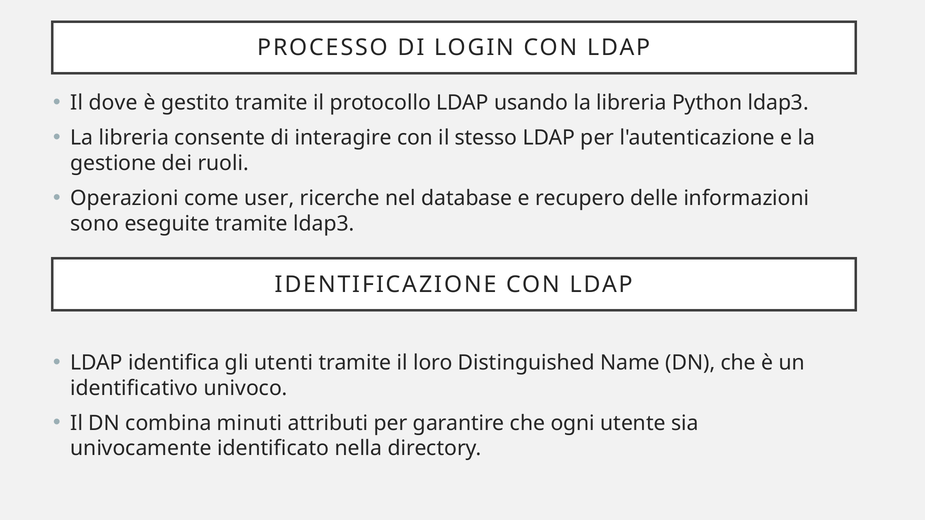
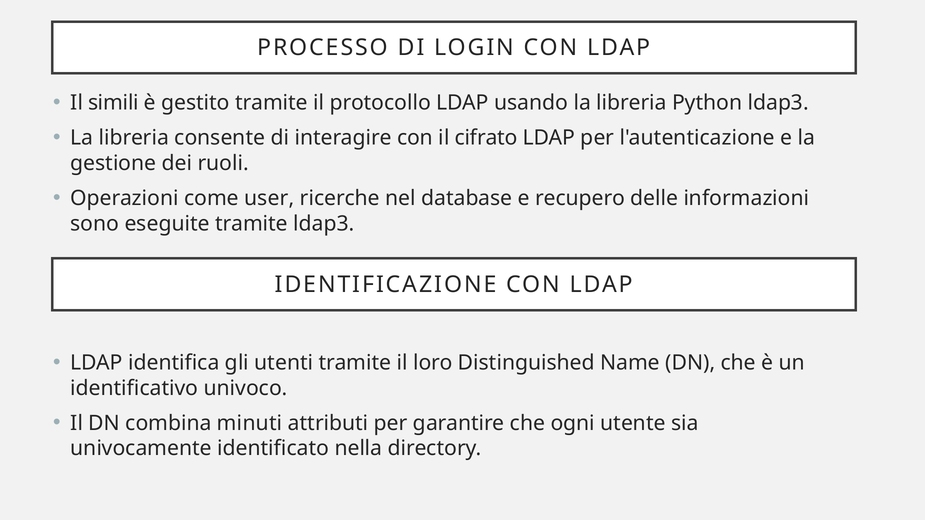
dove: dove -> simili
stesso: stesso -> cifrato
